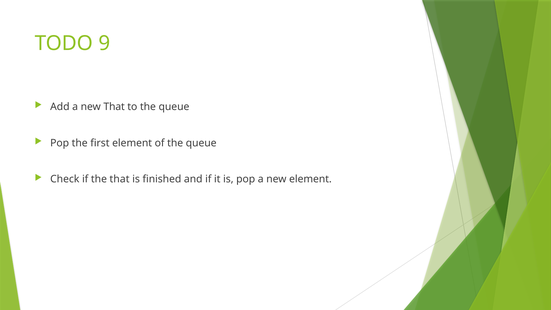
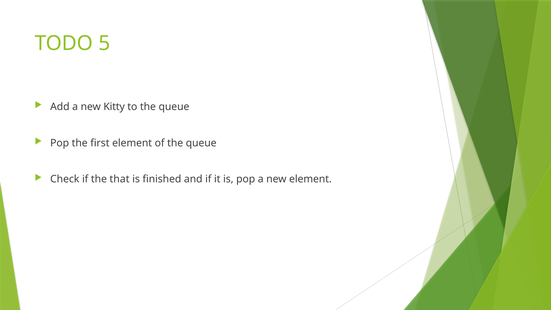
9: 9 -> 5
new That: That -> Kitty
